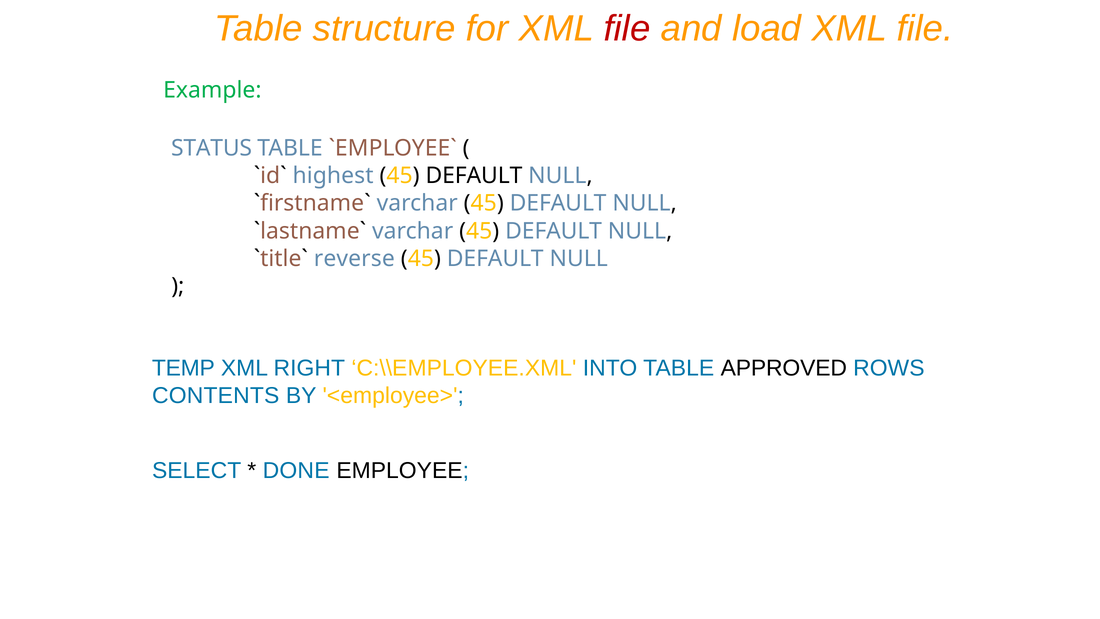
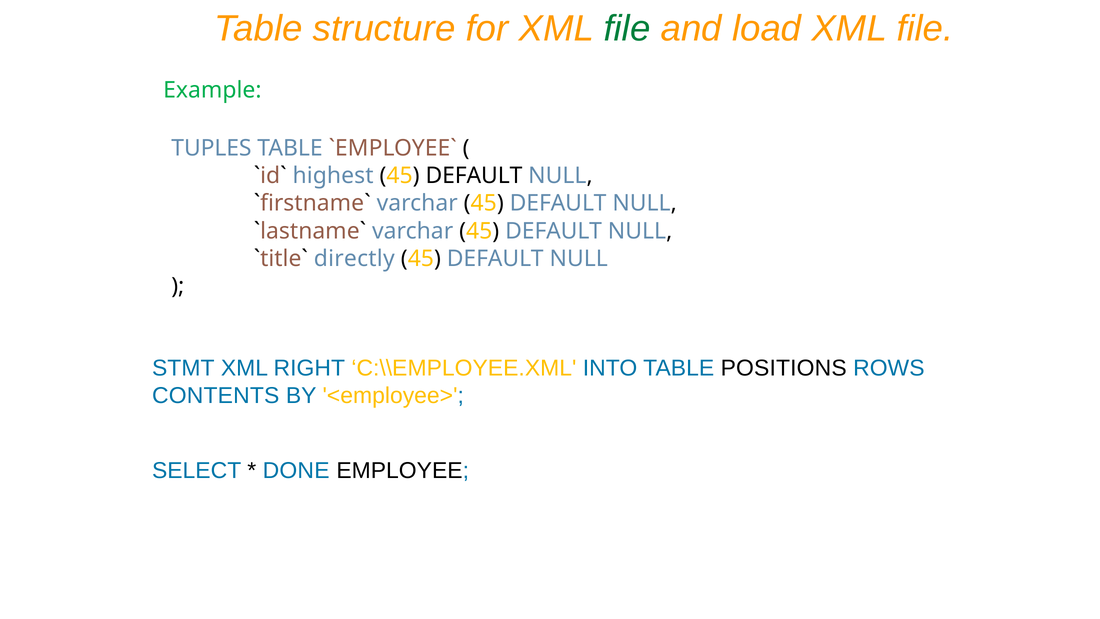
file at (627, 29) colour: red -> green
STATUS: STATUS -> TUPLES
reverse: reverse -> directly
TEMP: TEMP -> STMT
APPROVED: APPROVED -> POSITIONS
